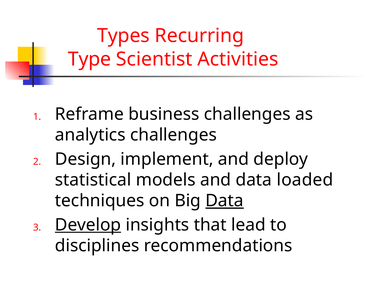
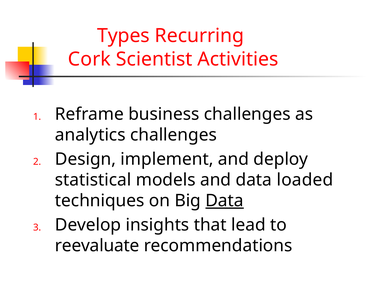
Type: Type -> Cork
Develop underline: present -> none
disciplines: disciplines -> reevaluate
